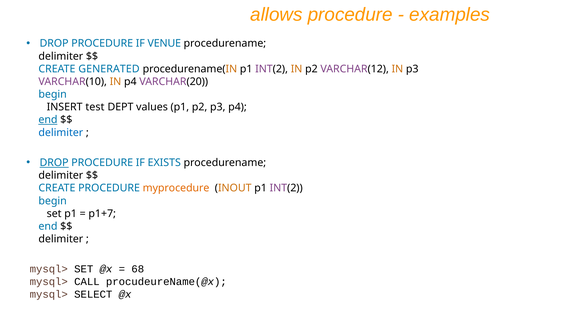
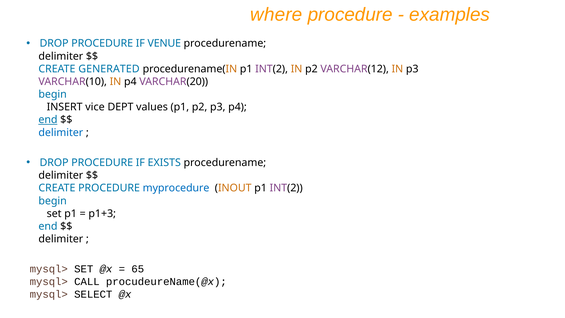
allows: allows -> where
test: test -> vice
DROP at (54, 163) underline: present -> none
myprocedure colour: orange -> blue
p1+7: p1+7 -> p1+3
68: 68 -> 65
